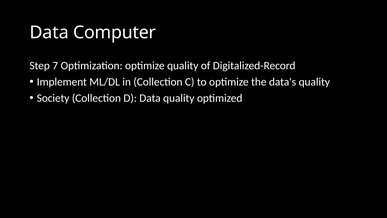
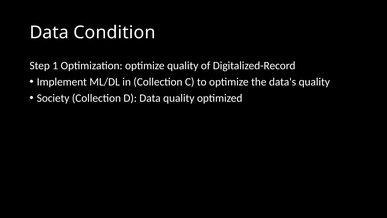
Computer: Computer -> Condition
7: 7 -> 1
